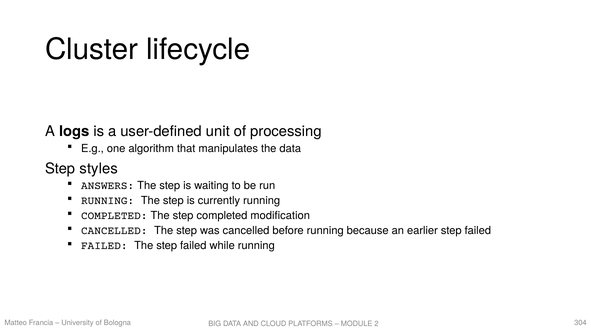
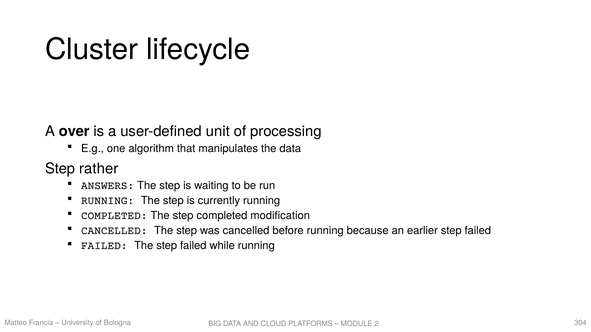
logs: logs -> over
styles: styles -> rather
